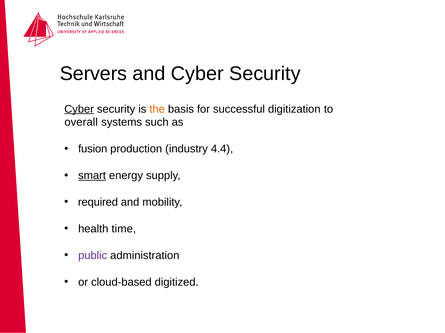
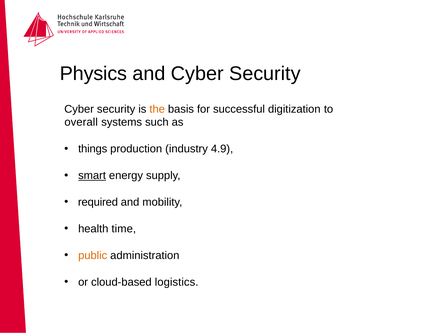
Servers: Servers -> Physics
Cyber at (79, 109) underline: present -> none
fusion: fusion -> things
4.4: 4.4 -> 4.9
public colour: purple -> orange
digitized: digitized -> logistics
